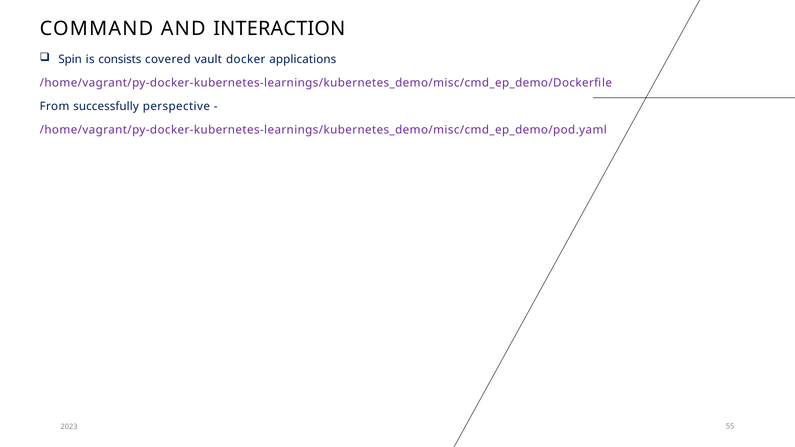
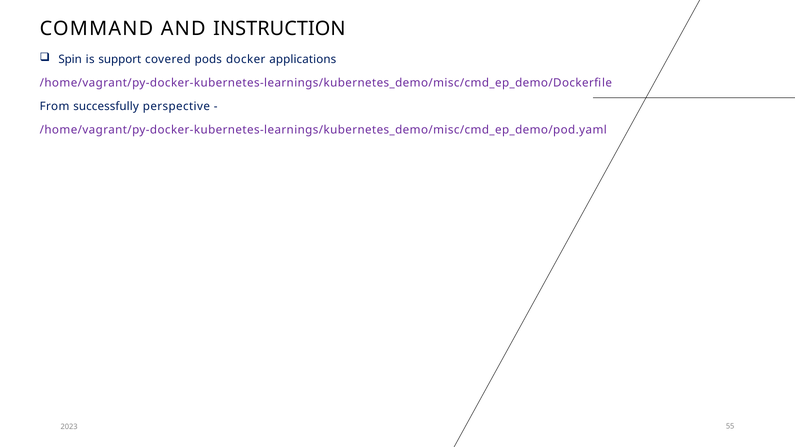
INTERACTION: INTERACTION -> INSTRUCTION
consists: consists -> support
vault: vault -> pods
